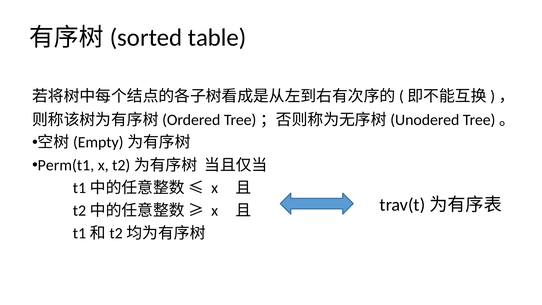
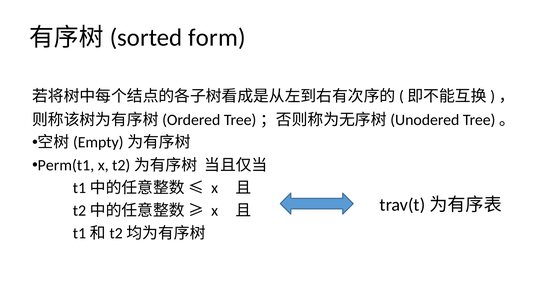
table: table -> form
